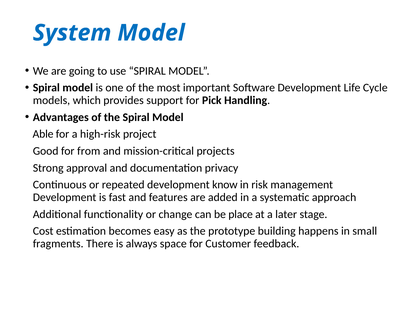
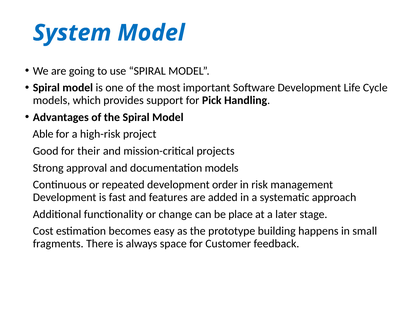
from: from -> their
documentation privacy: privacy -> models
know: know -> order
